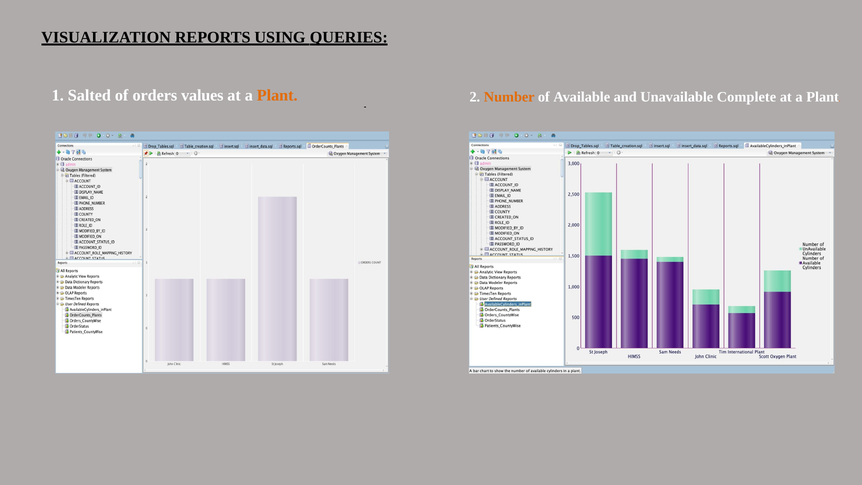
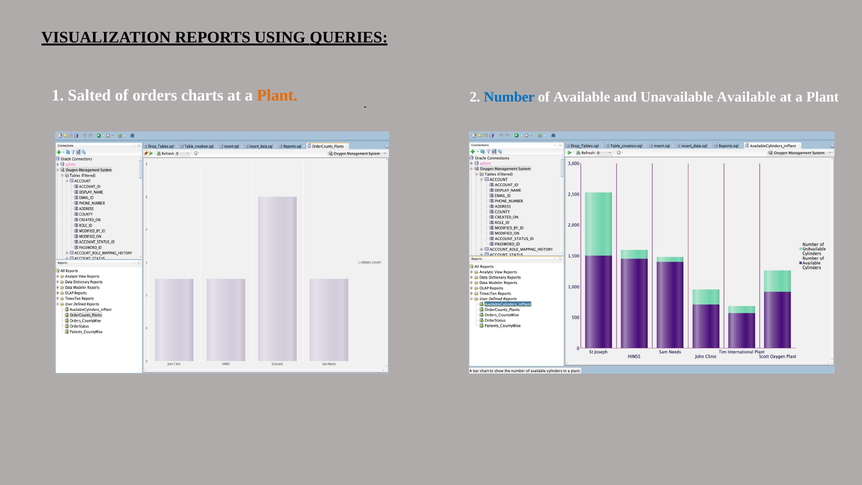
values: values -> charts
Number colour: orange -> blue
Unavailable Complete: Complete -> Available
